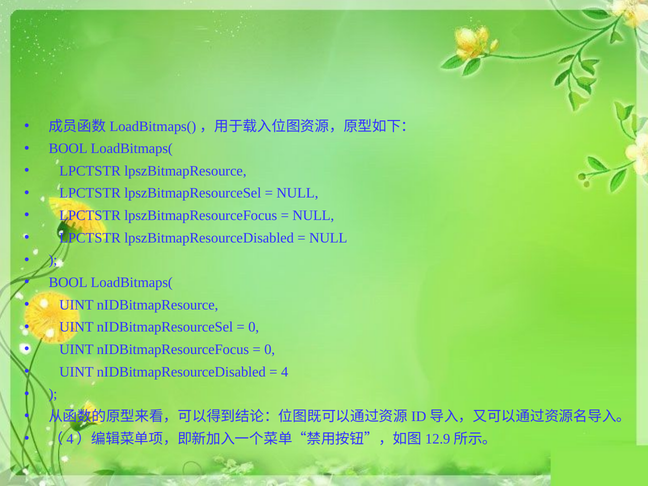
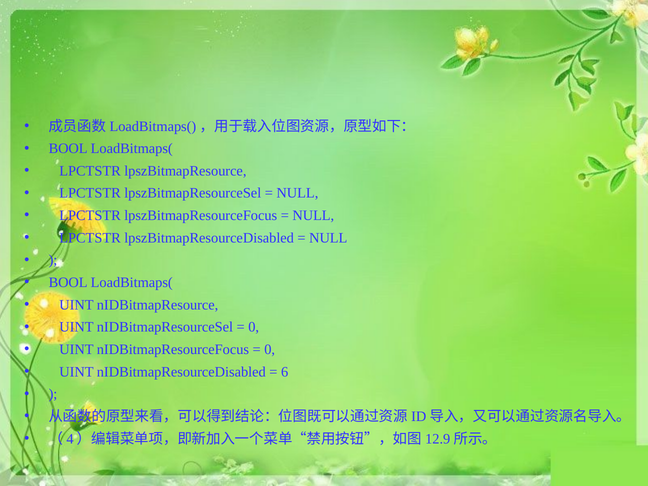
4: 4 -> 6
